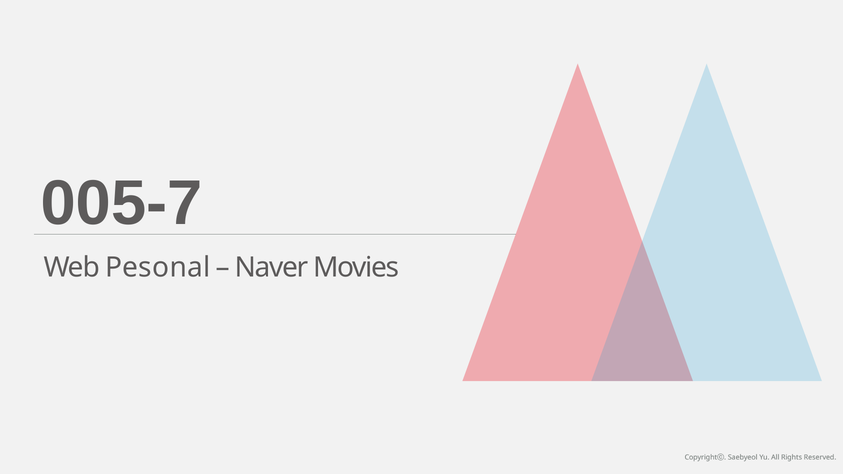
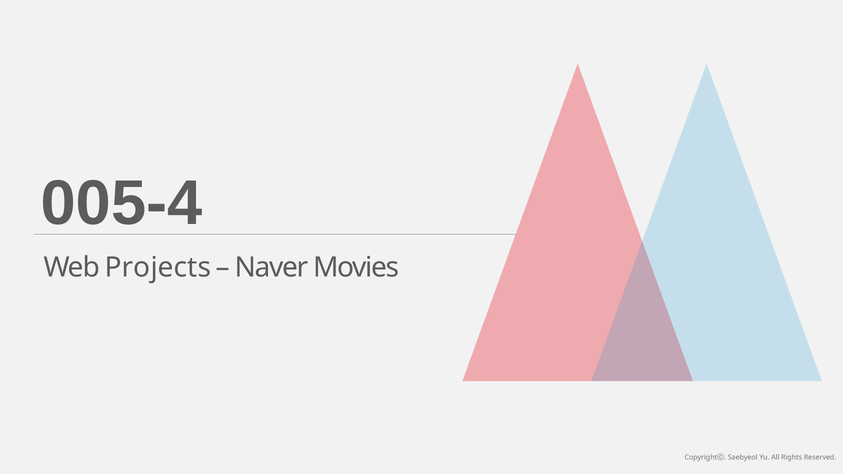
005-7: 005-7 -> 005-4
Pesonal: Pesonal -> Projects
